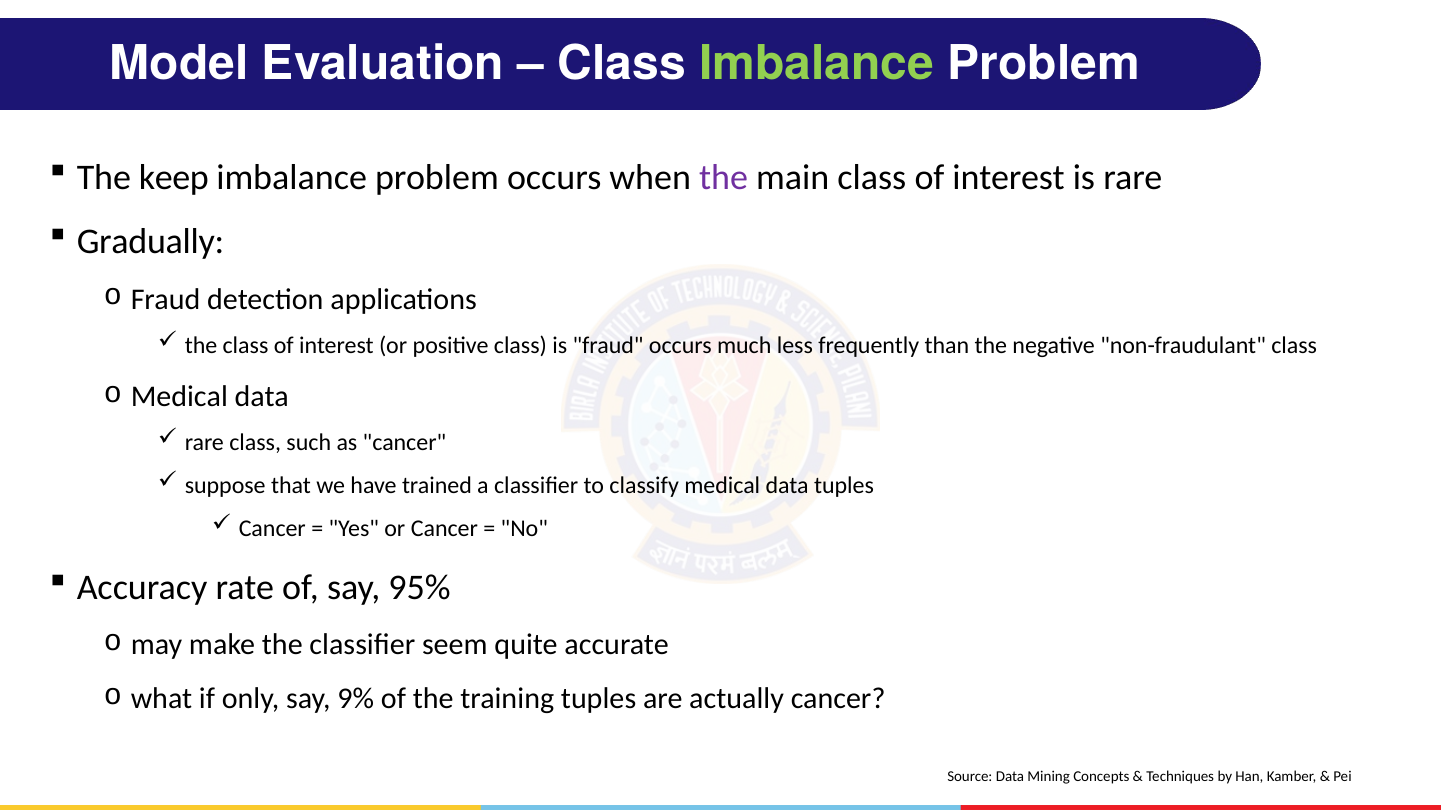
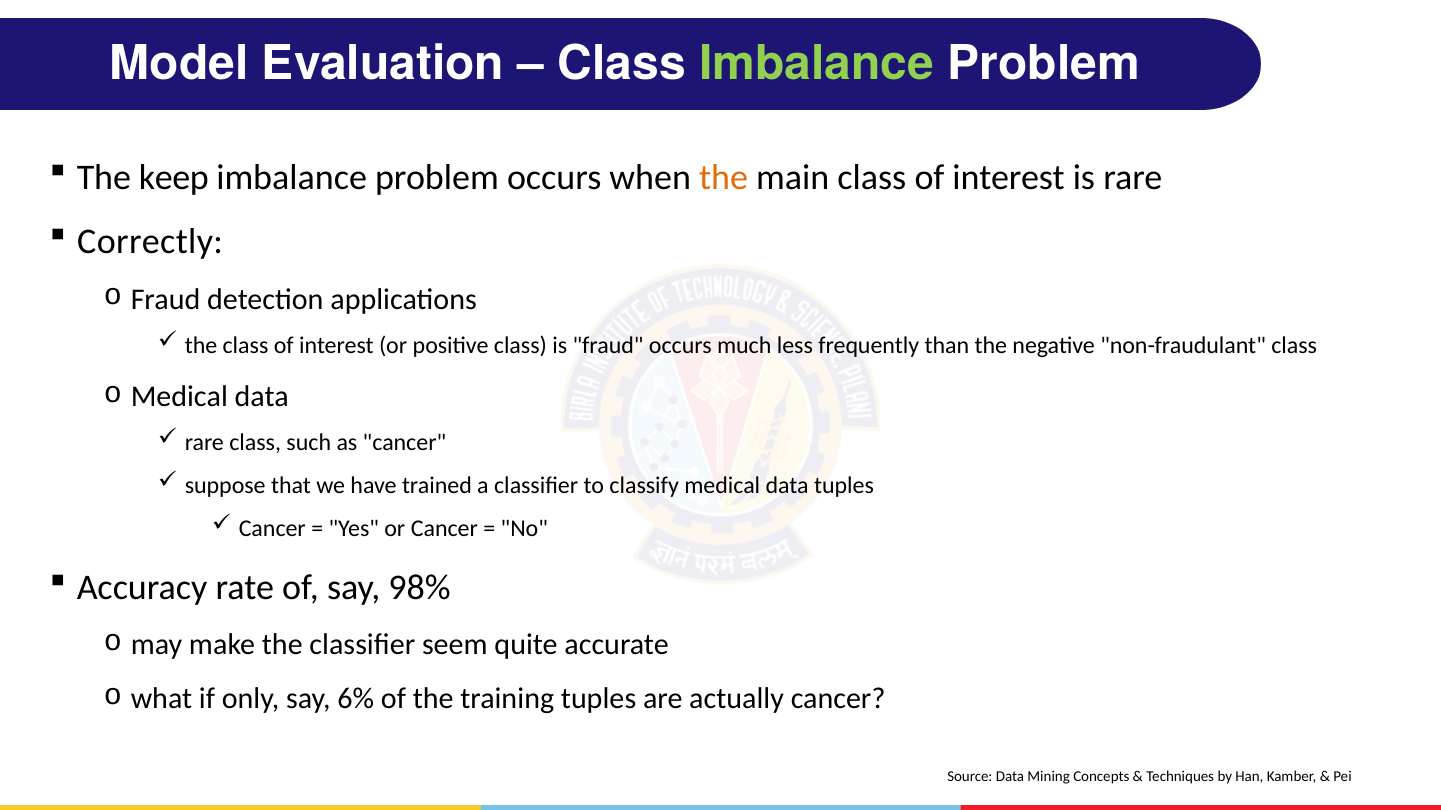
the at (724, 177) colour: purple -> orange
Gradually: Gradually -> Correctly
95%: 95% -> 98%
9%: 9% -> 6%
